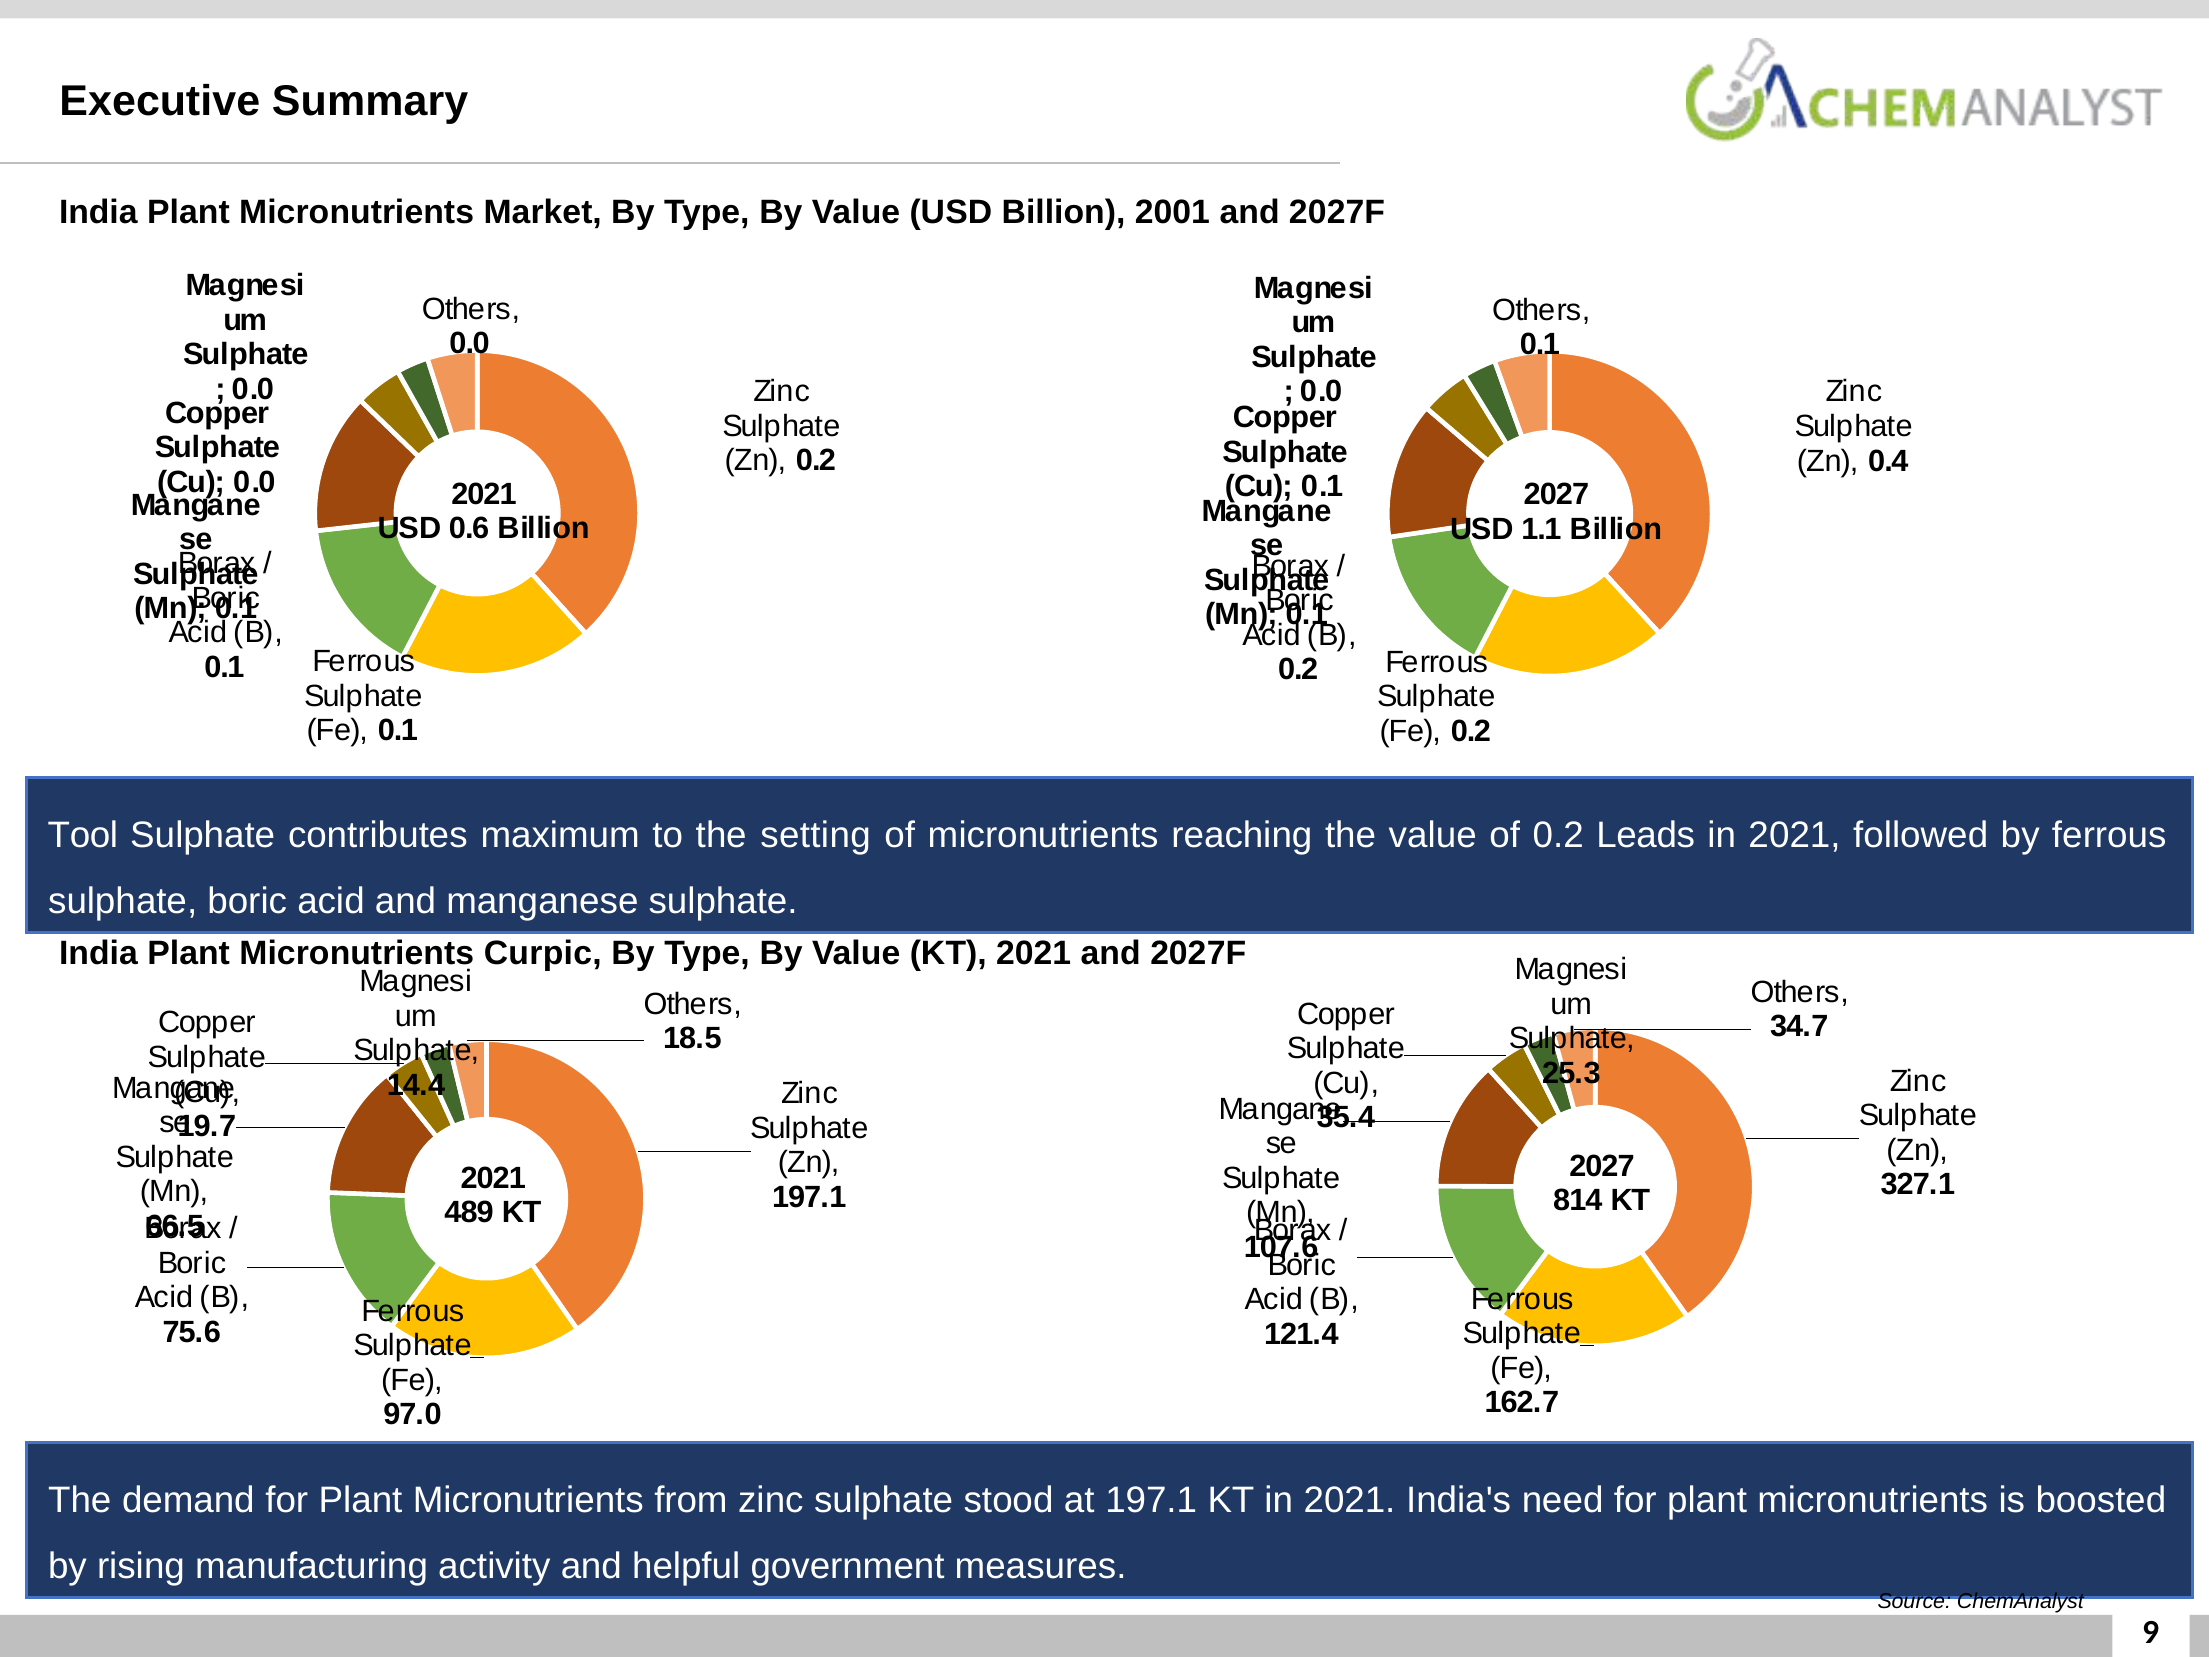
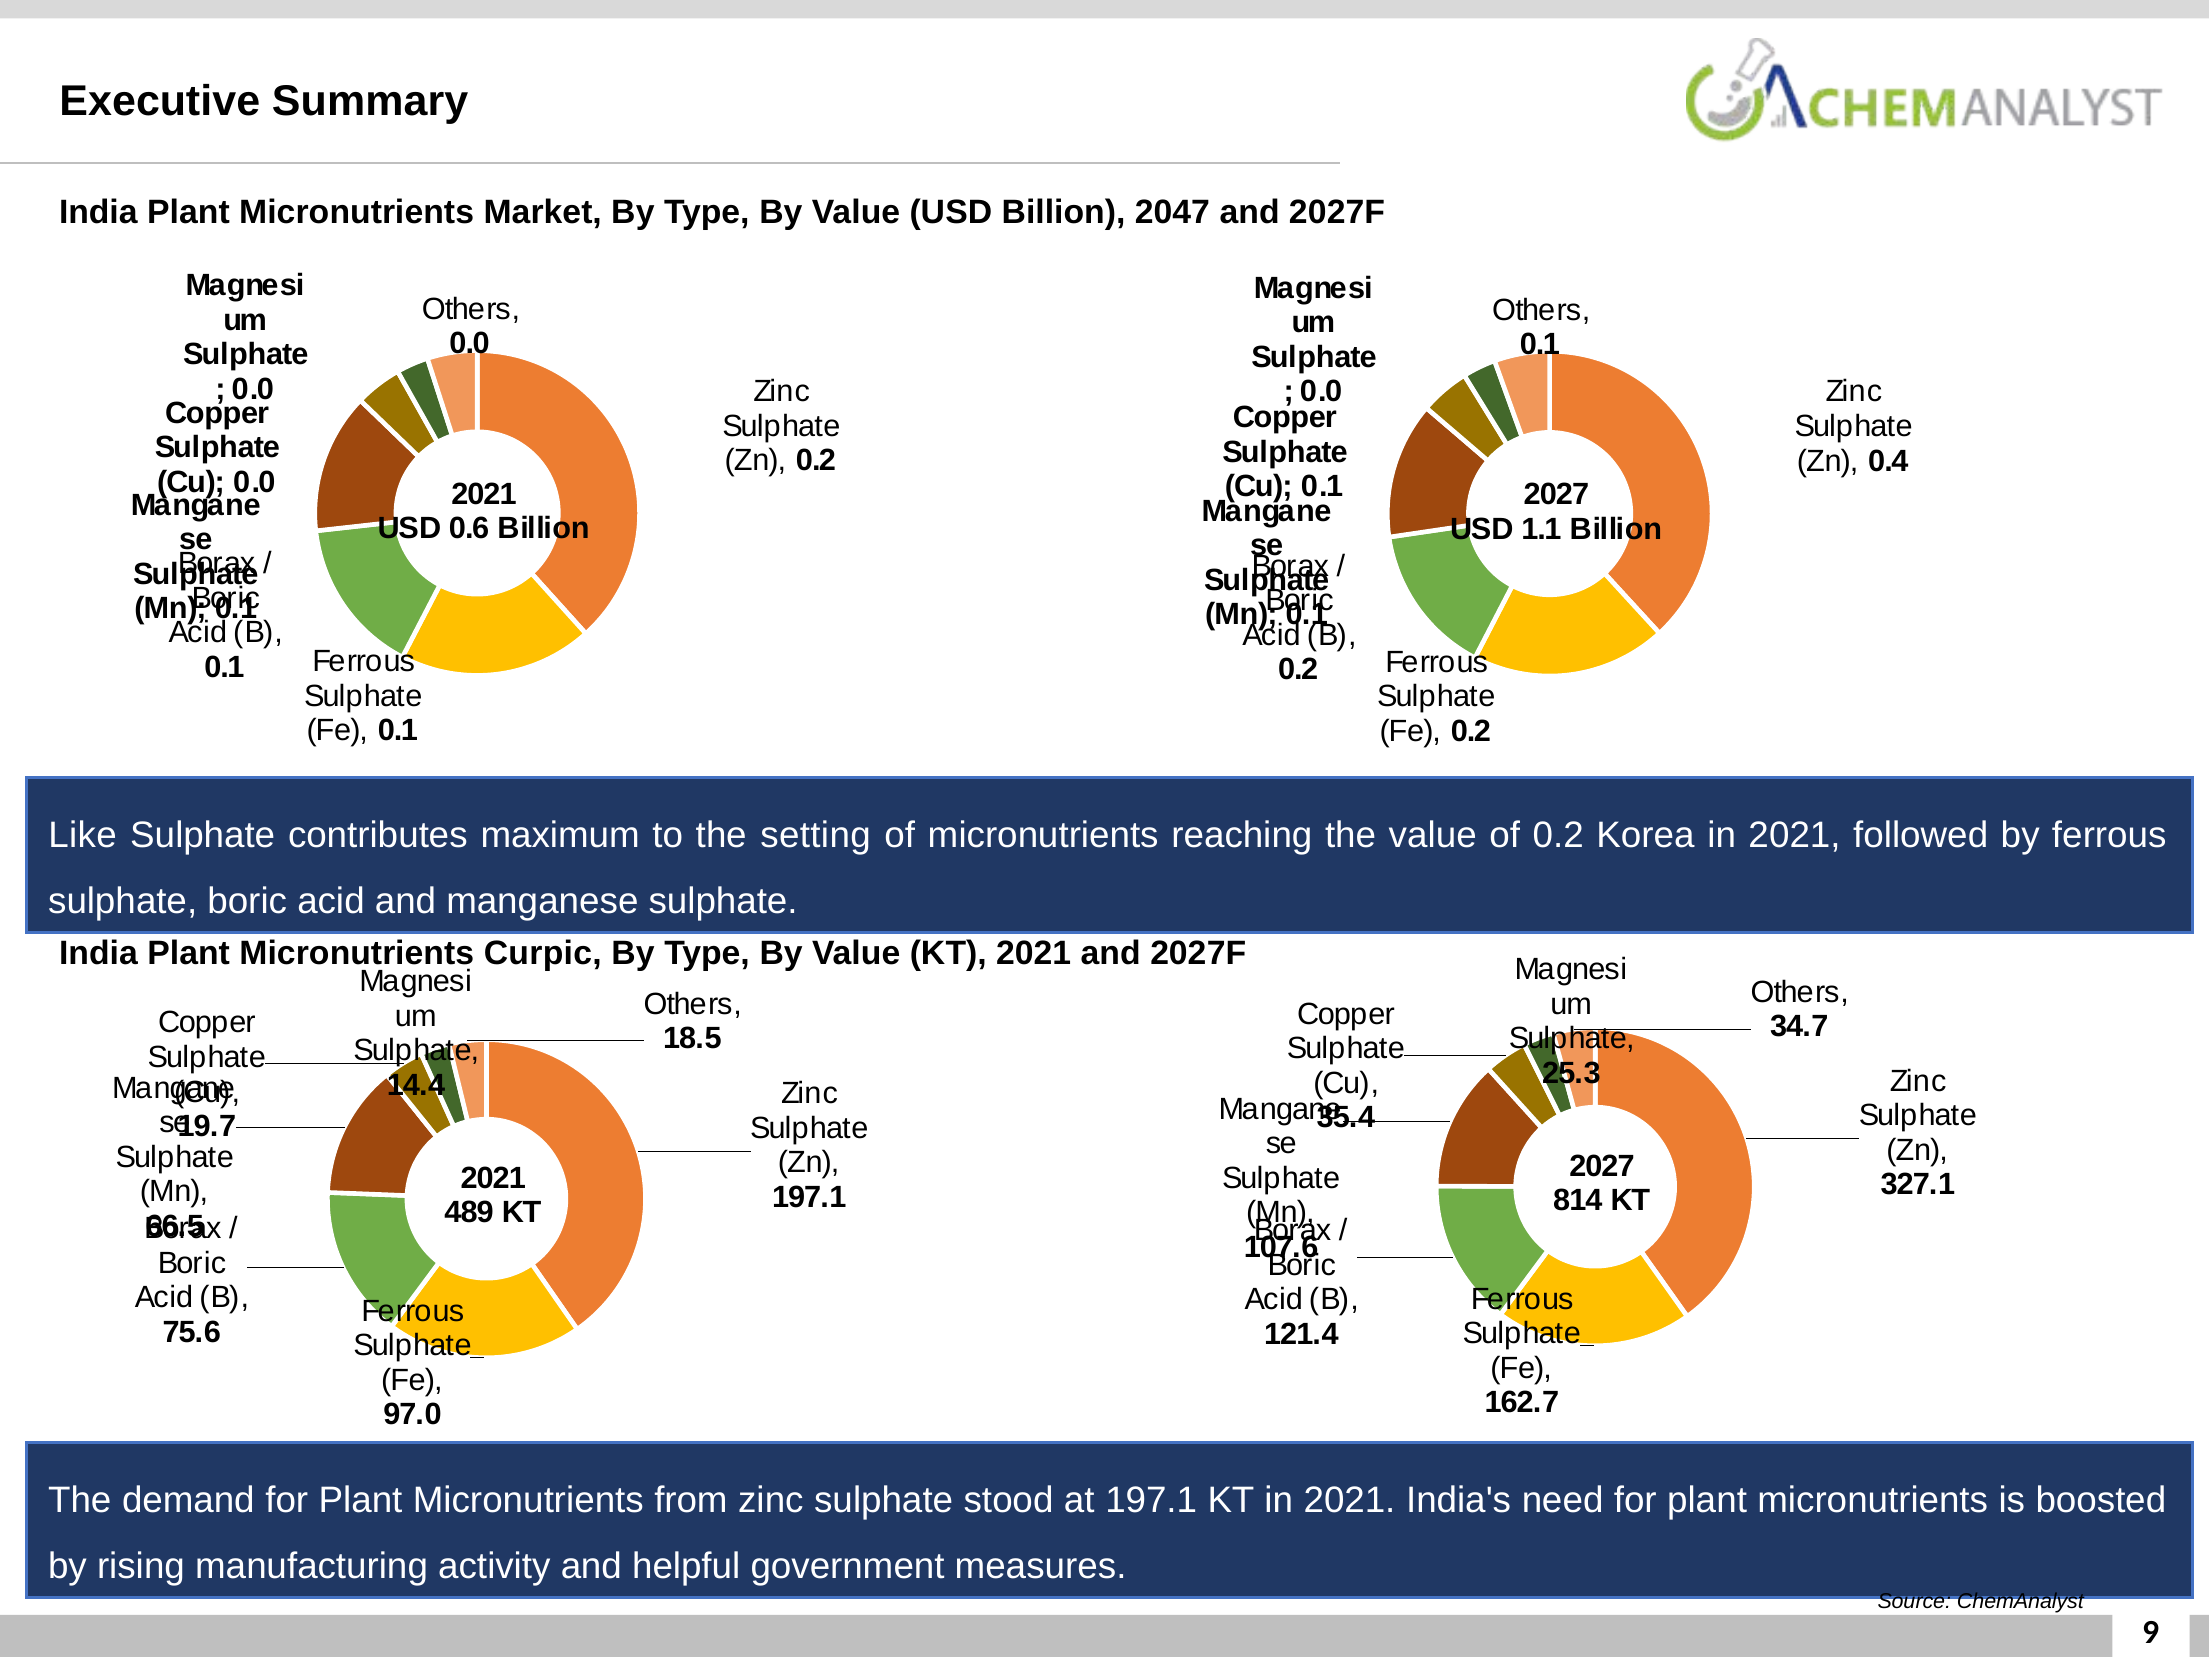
2001: 2001 -> 2047
Tool: Tool -> Like
Leads: Leads -> Korea
